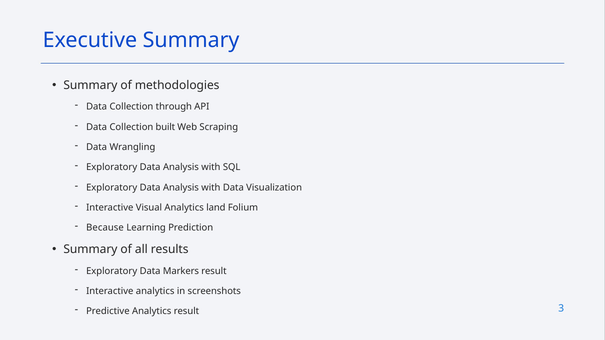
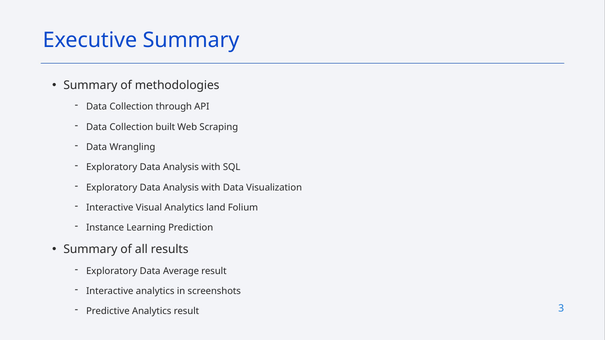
Because: Because -> Instance
Markers: Markers -> Average
